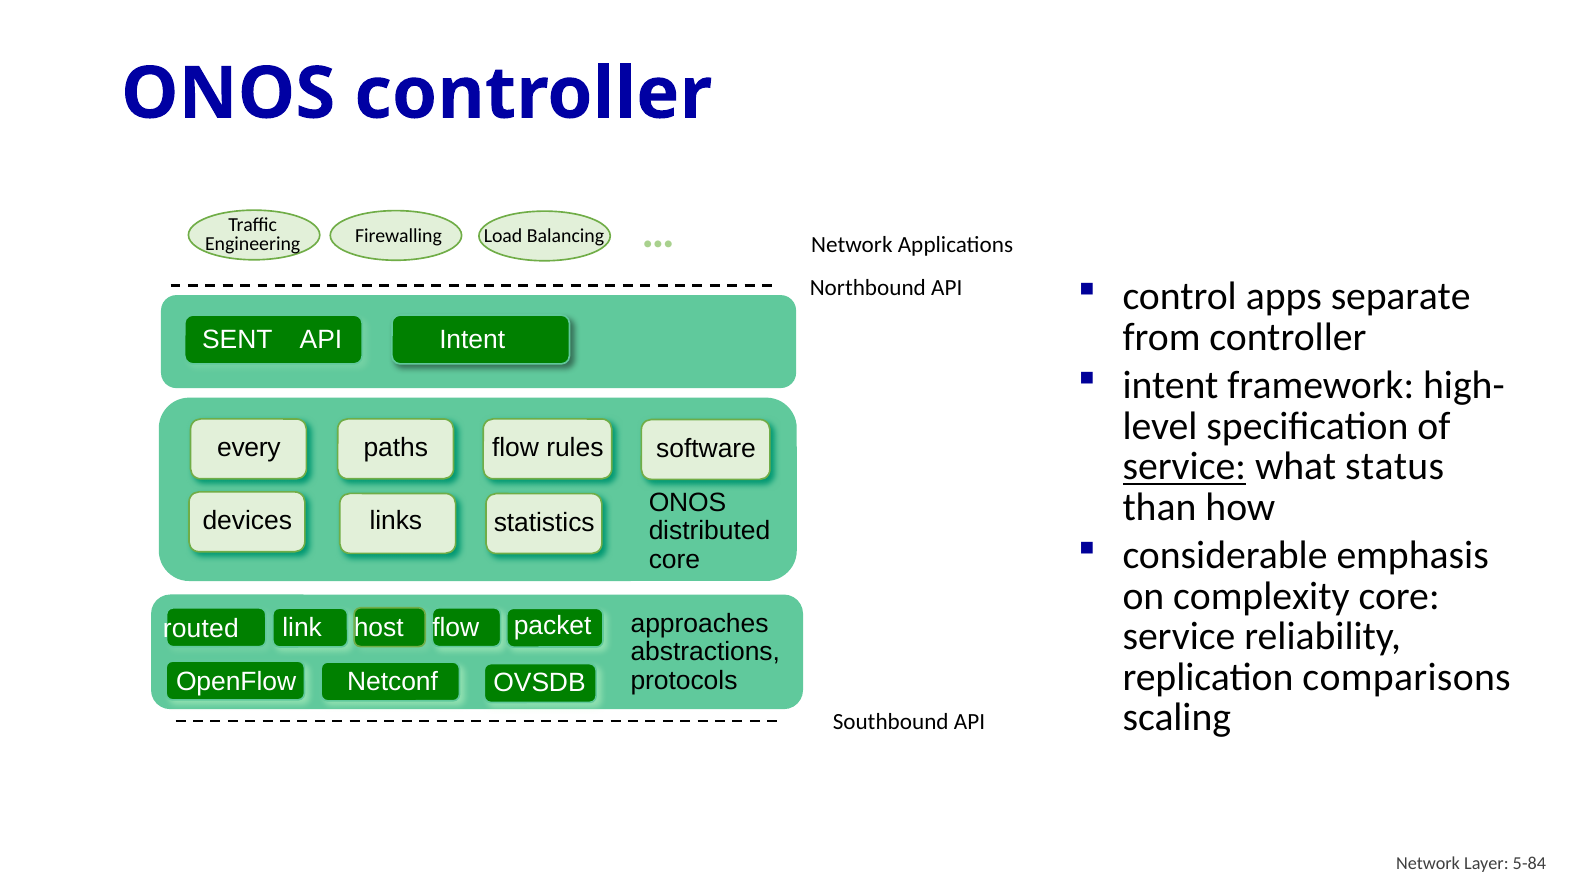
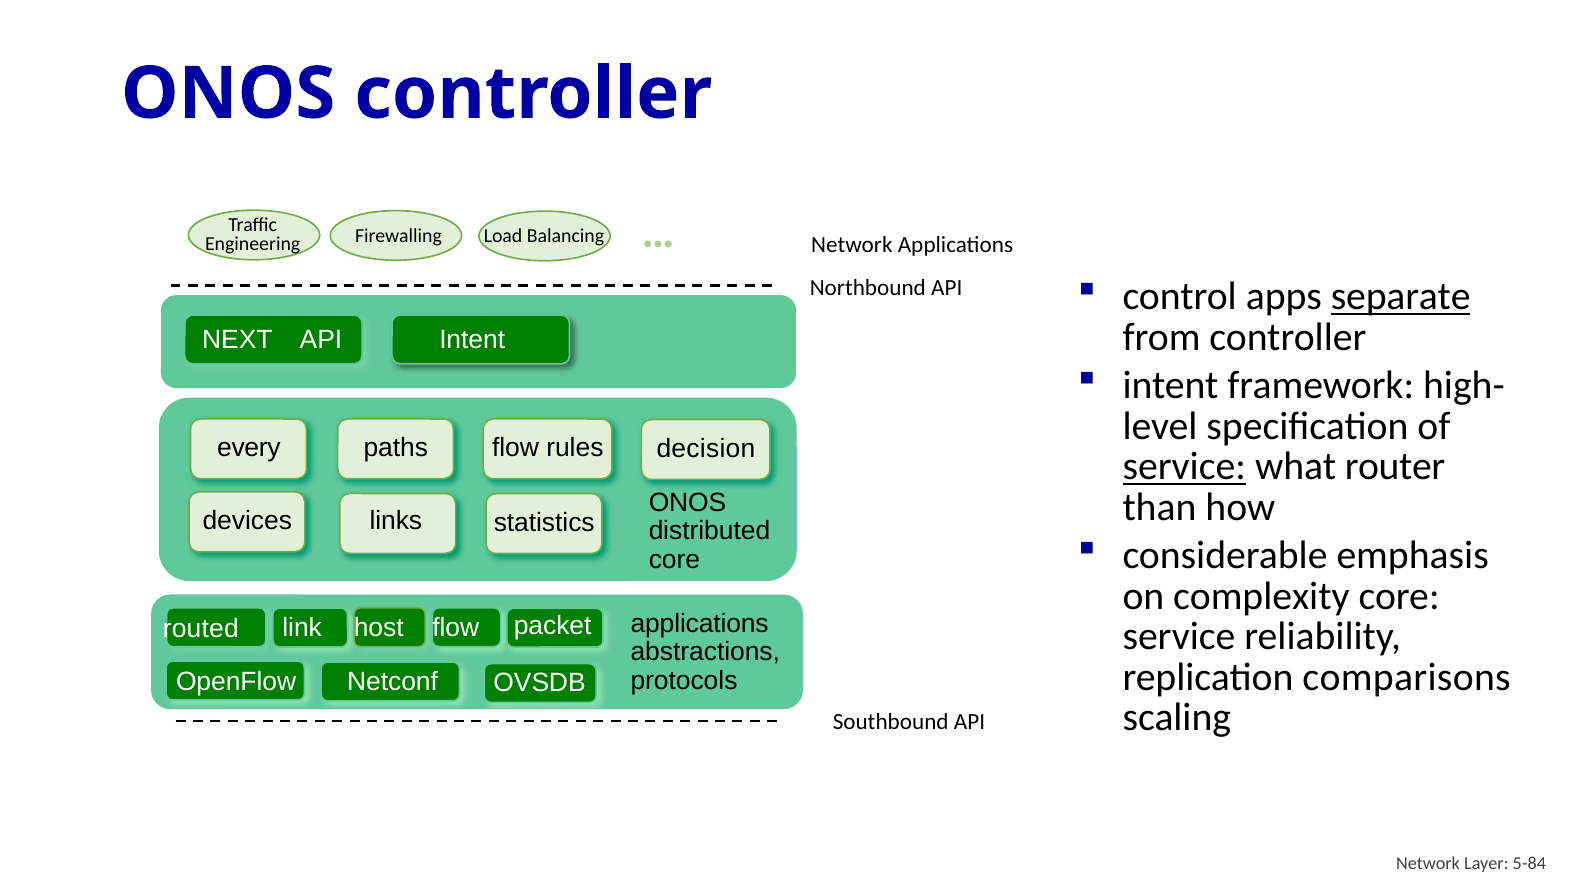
separate underline: none -> present
SENT: SENT -> NEXT
software: software -> decision
status: status -> router
approaches at (700, 624): approaches -> applications
